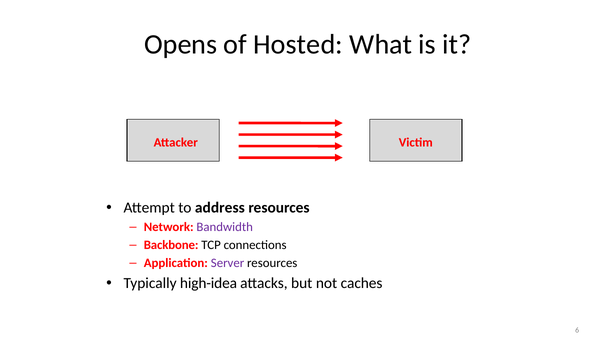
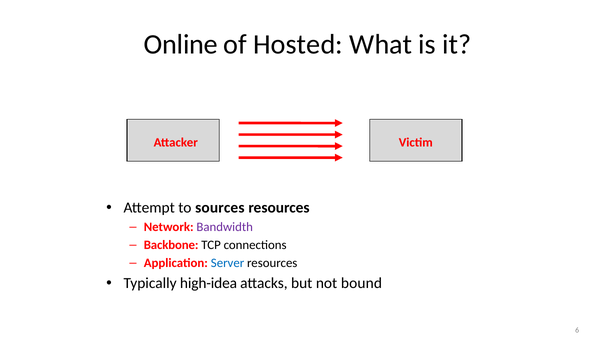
Opens: Opens -> Online
address: address -> sources
Server colour: purple -> blue
caches: caches -> bound
